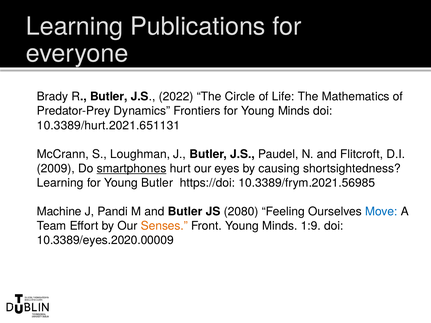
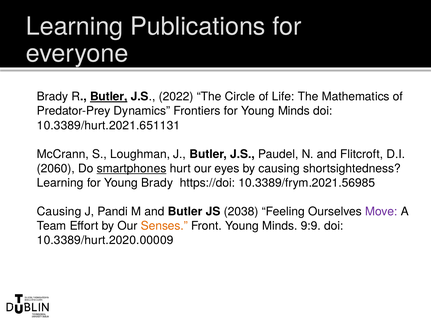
Butler at (109, 97) underline: none -> present
2009: 2009 -> 2060
Young Butler: Butler -> Brady
Machine at (59, 212): Machine -> Causing
2080: 2080 -> 2038
Move colour: blue -> purple
1:9: 1:9 -> 9:9
10.3389/eyes.2020.00009: 10.3389/eyes.2020.00009 -> 10.3389/hurt.2020.00009
